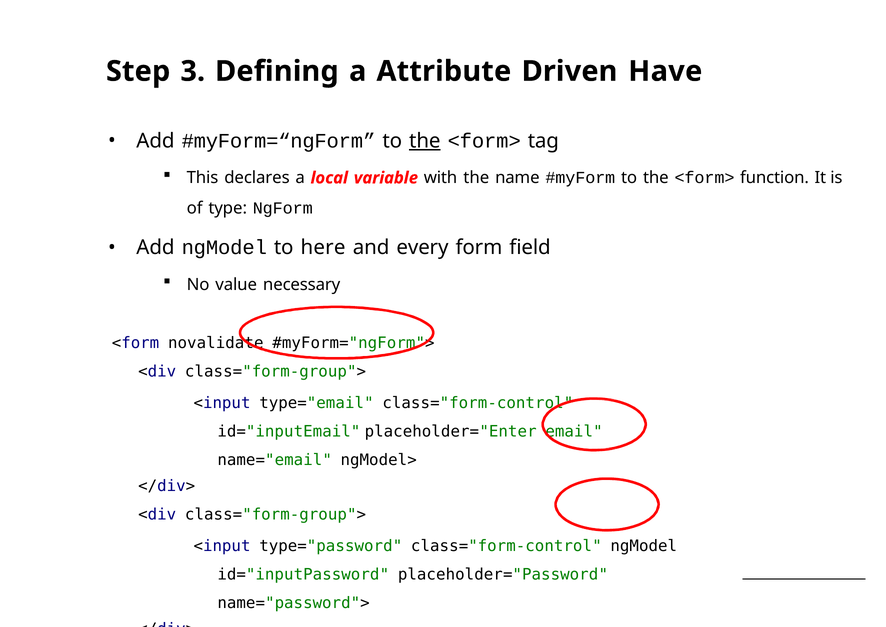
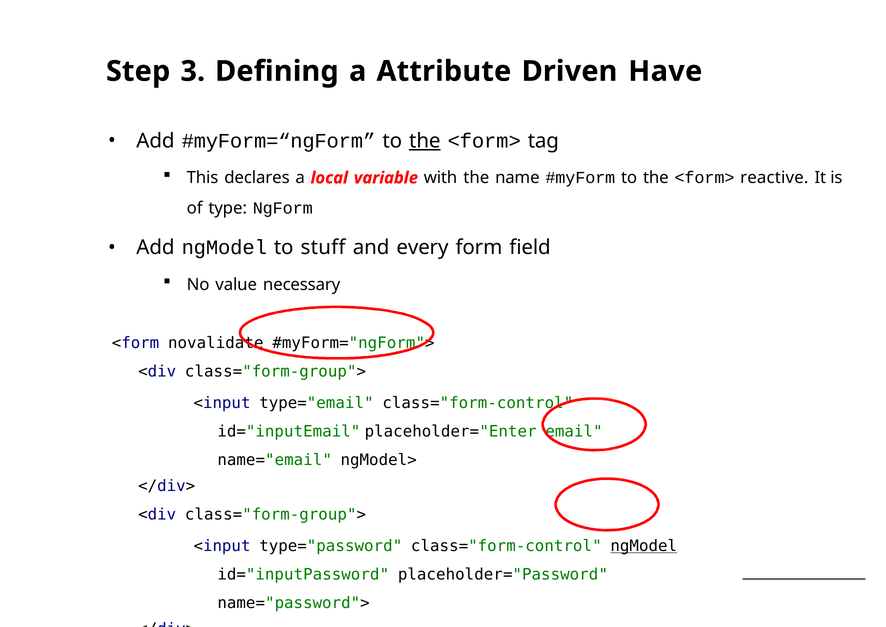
function: function -> reactive
here: here -> stuff
ngModel at (644, 546) underline: none -> present
